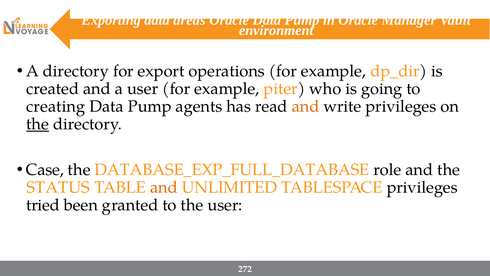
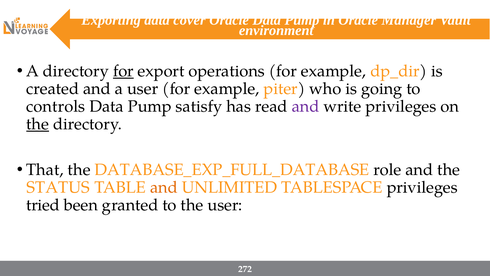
areas: areas -> cover
for at (123, 71) underline: none -> present
creating: creating -> controls
agents: agents -> satisfy
and at (306, 106) colour: orange -> purple
Case: Case -> That
